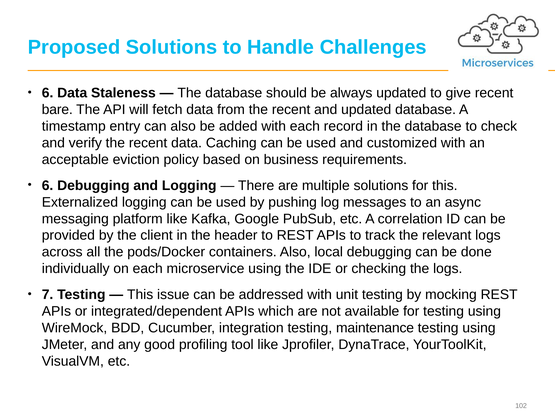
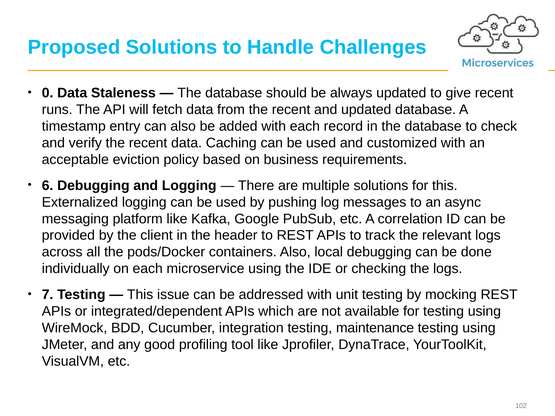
6 at (48, 93): 6 -> 0
bare: bare -> runs
